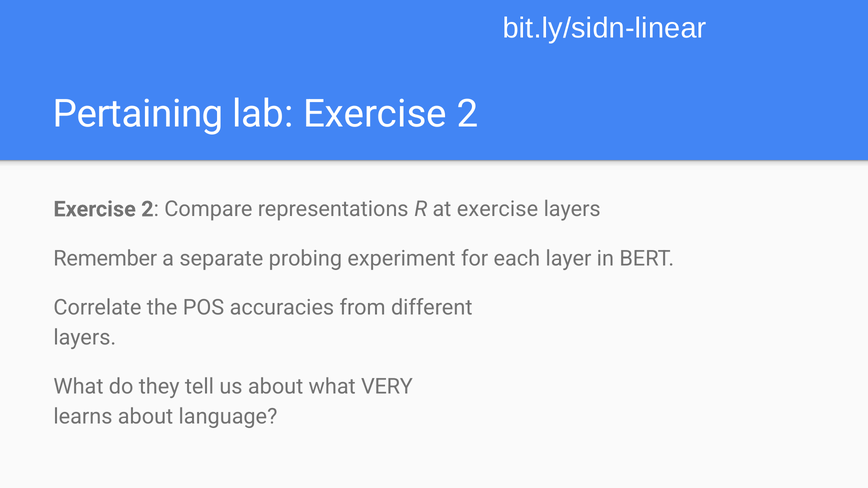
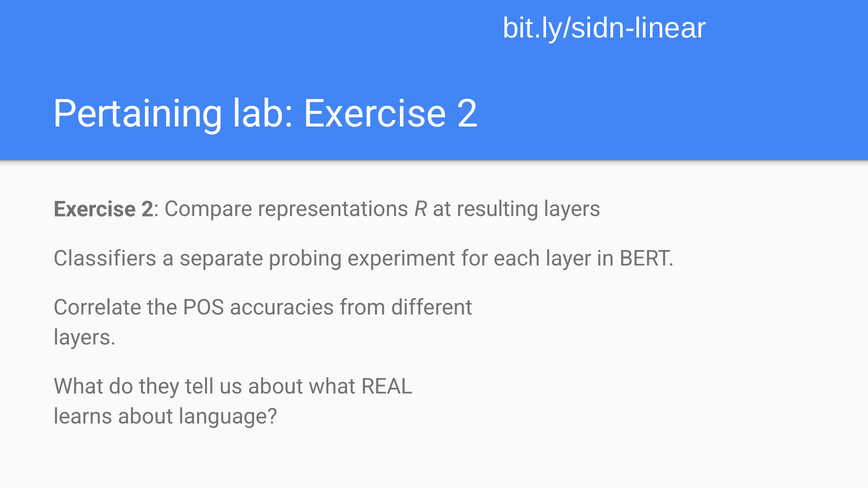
at exercise: exercise -> resulting
Remember: Remember -> Classifiers
VERY: VERY -> REAL
